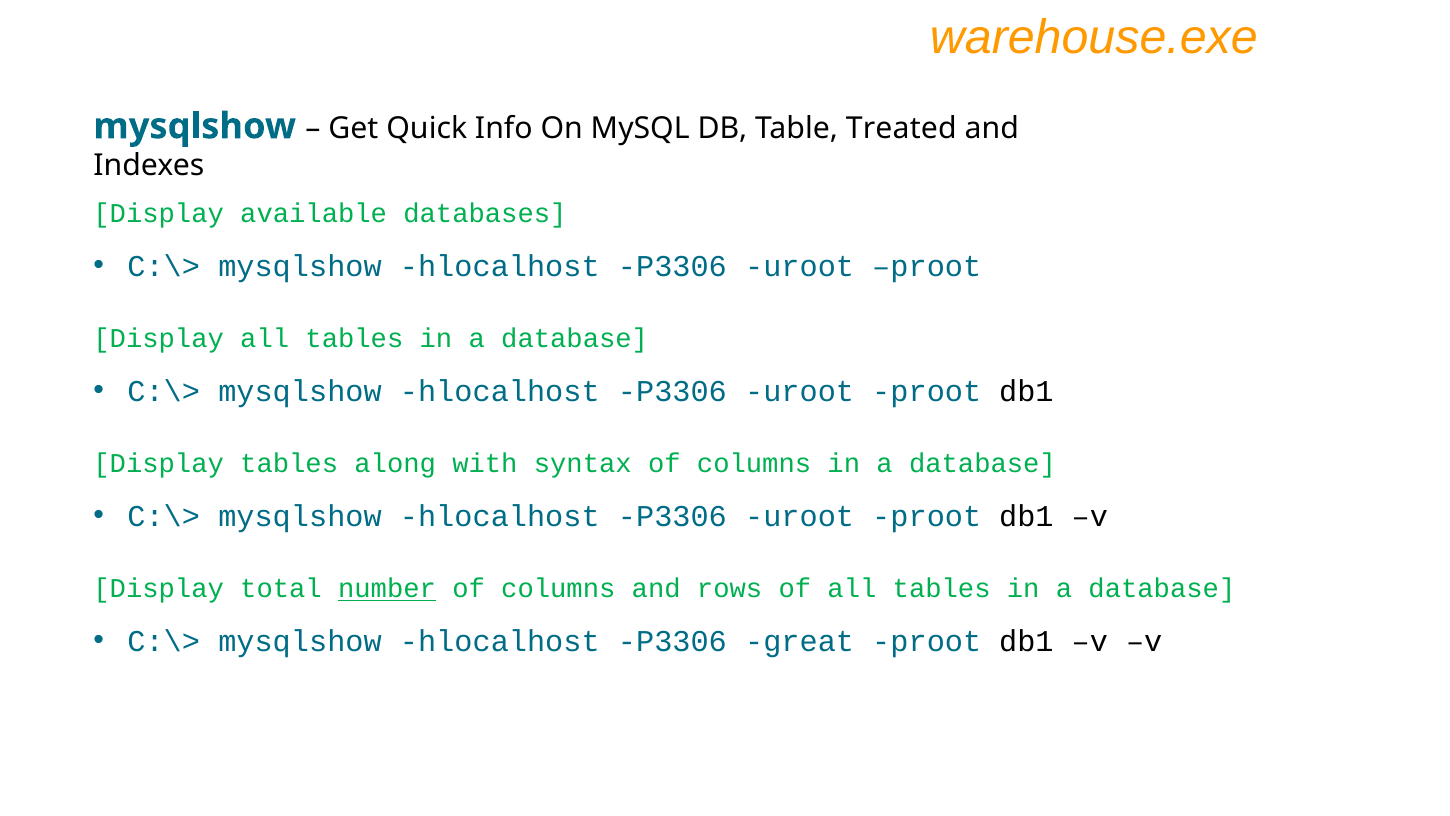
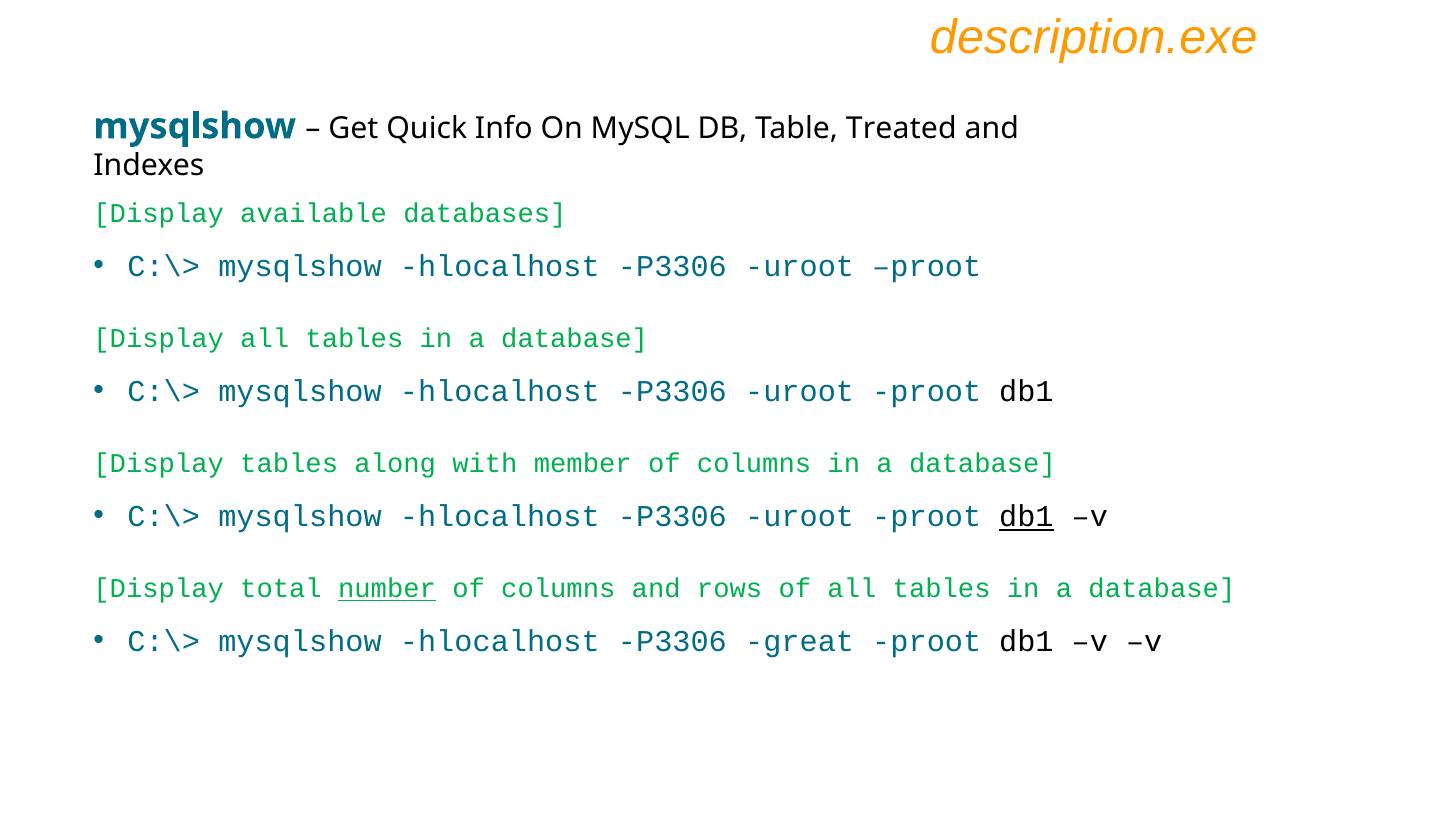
warehouse.exe: warehouse.exe -> description.exe
syntax: syntax -> member
db1 at (1026, 516) underline: none -> present
